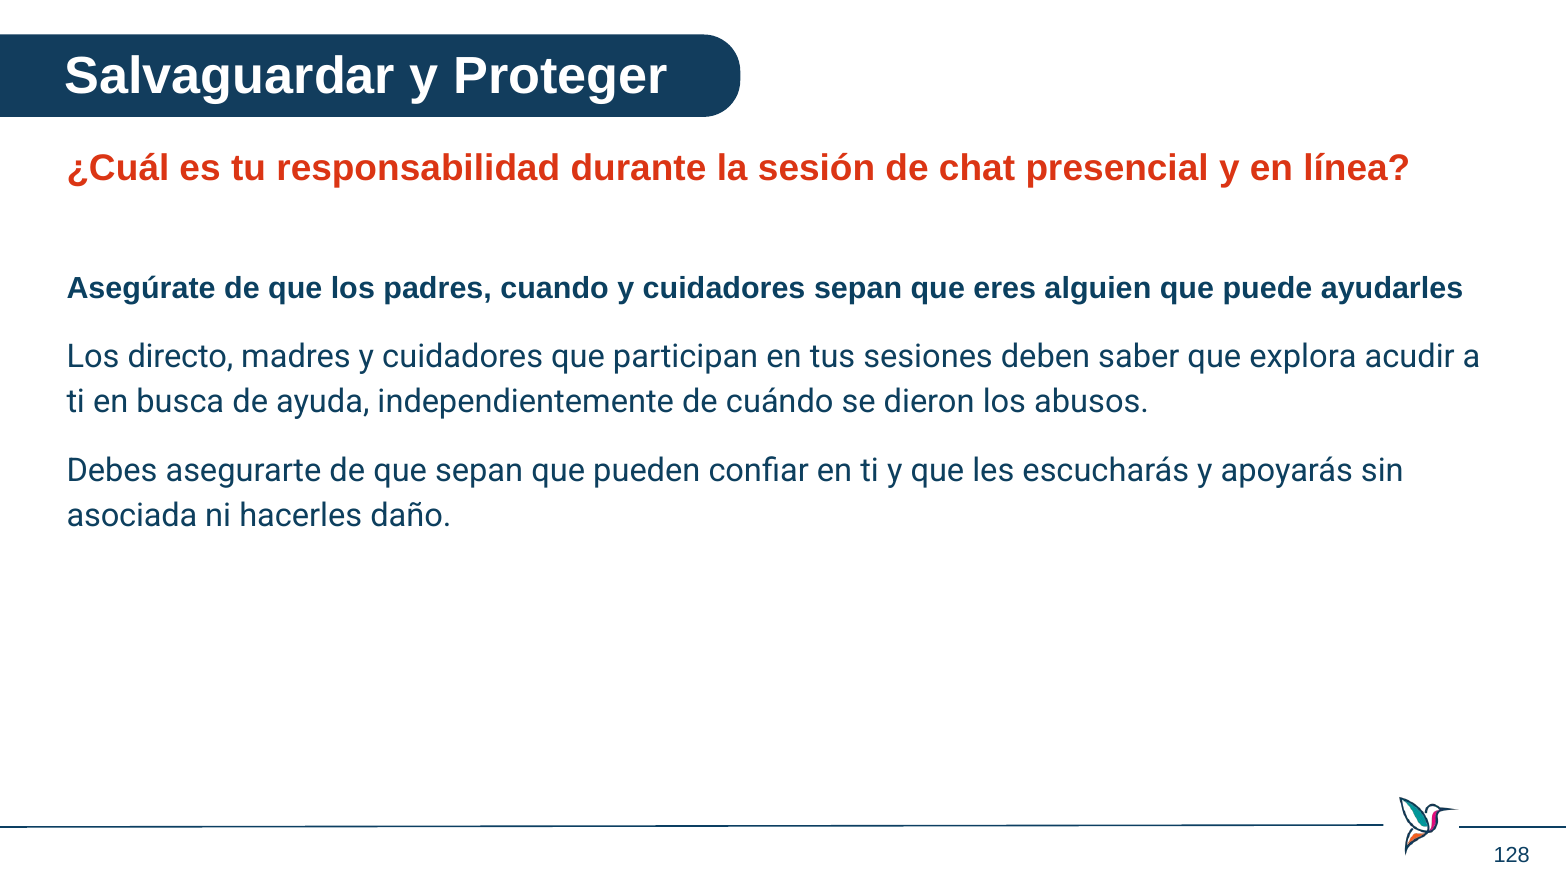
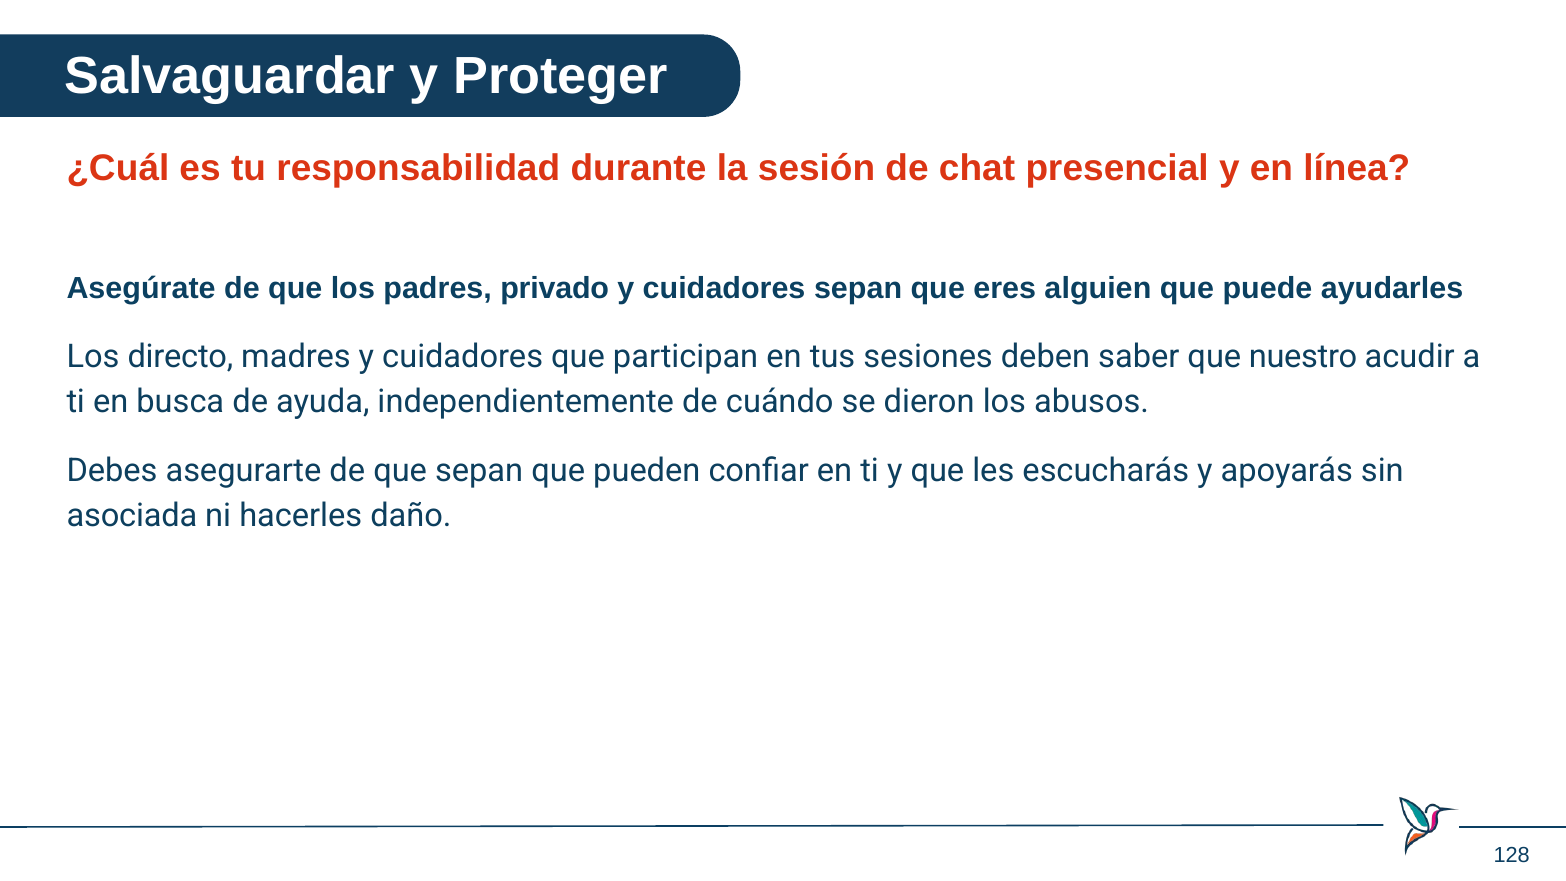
cuando: cuando -> privado
explora: explora -> nuestro
